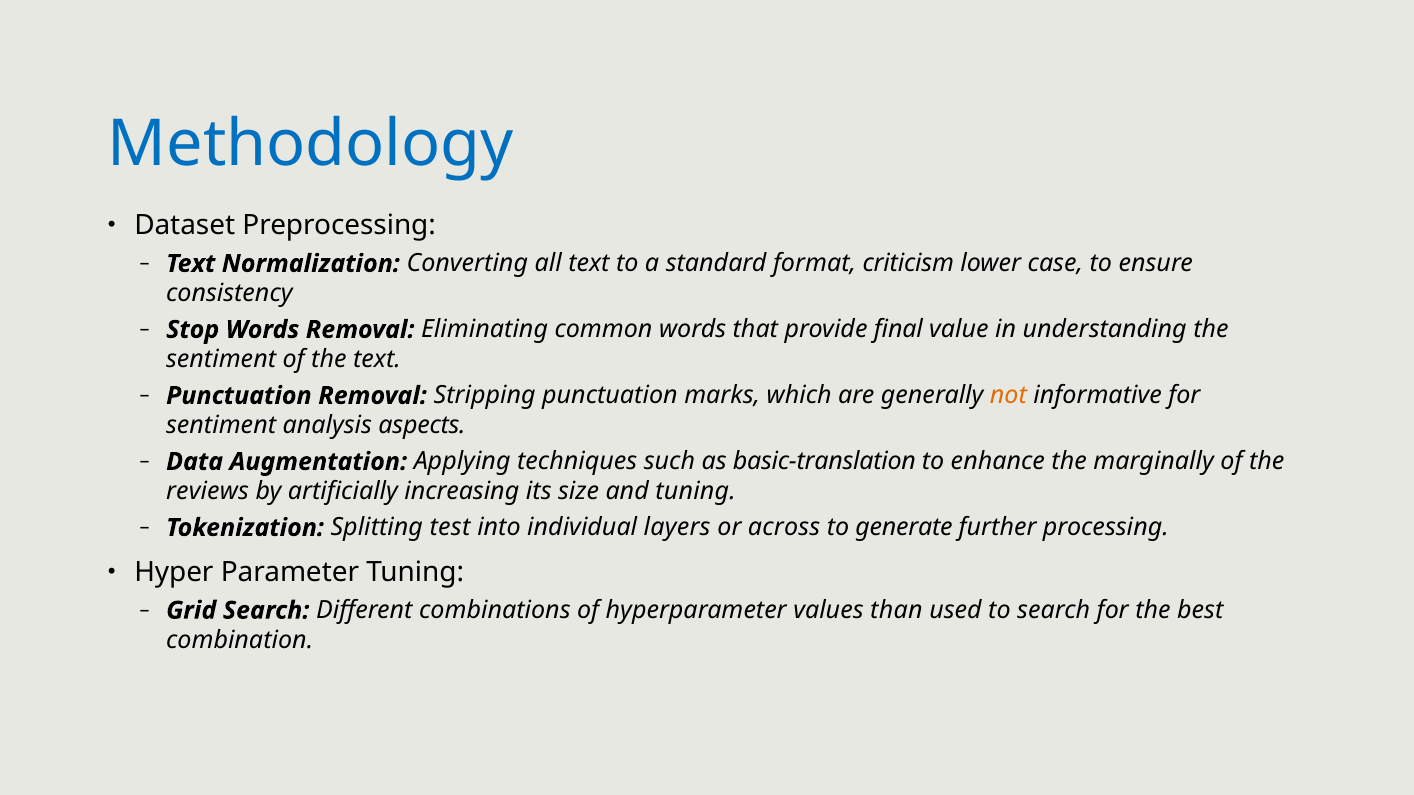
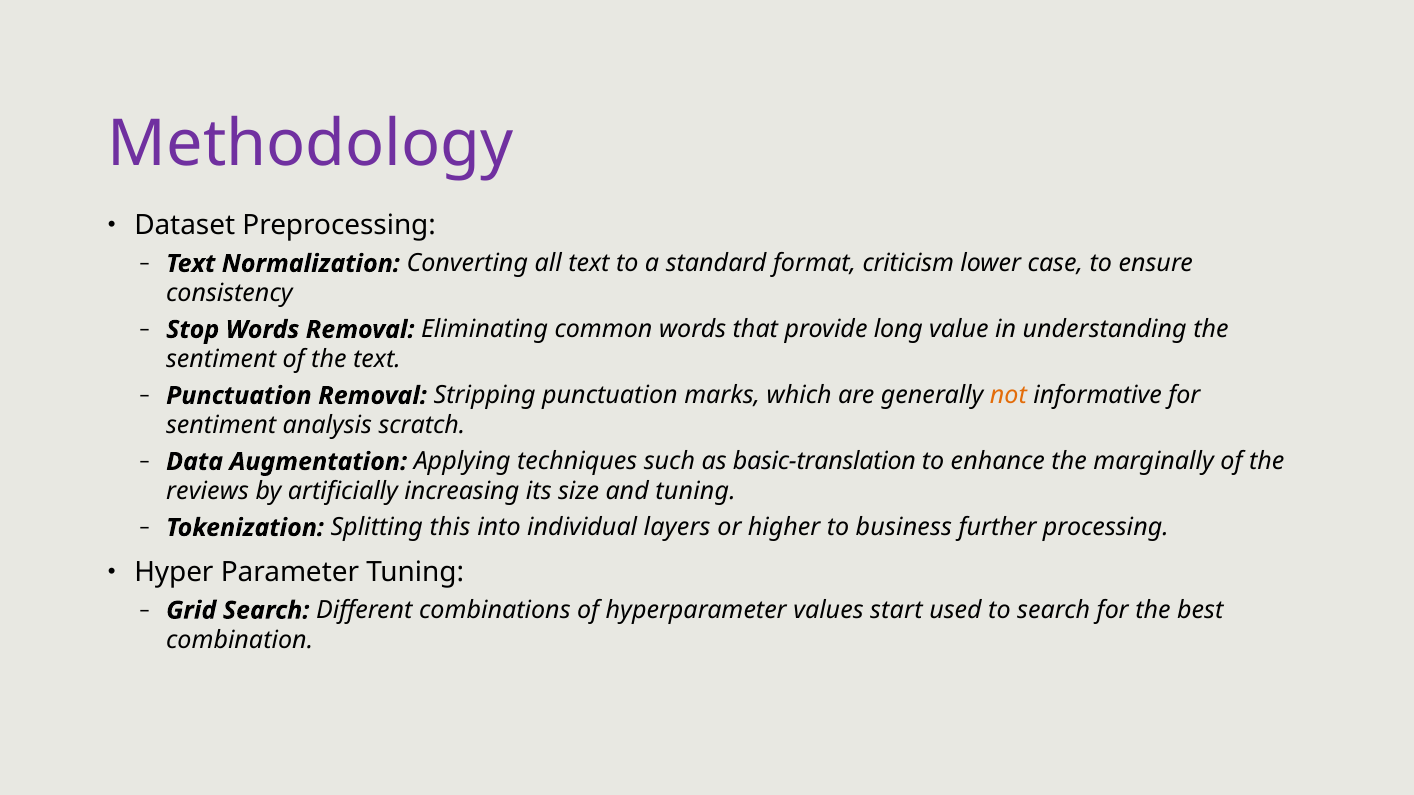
Methodology colour: blue -> purple
final: final -> long
aspects: aspects -> scratch
test: test -> this
across: across -> higher
generate: generate -> business
than: than -> start
